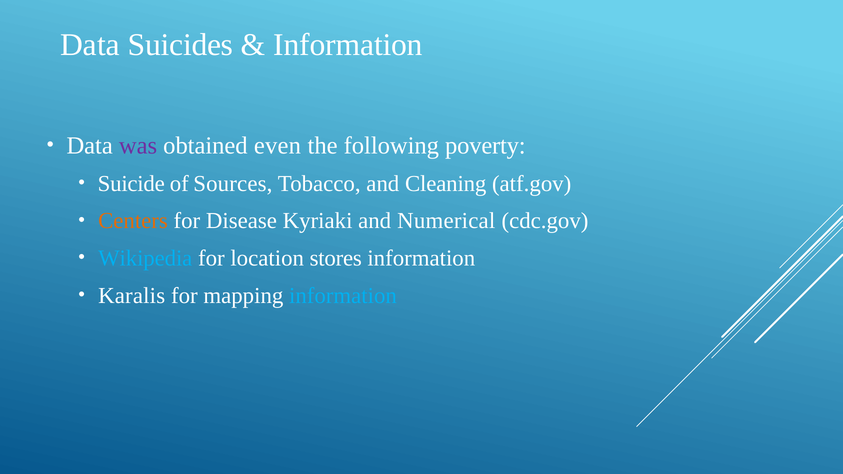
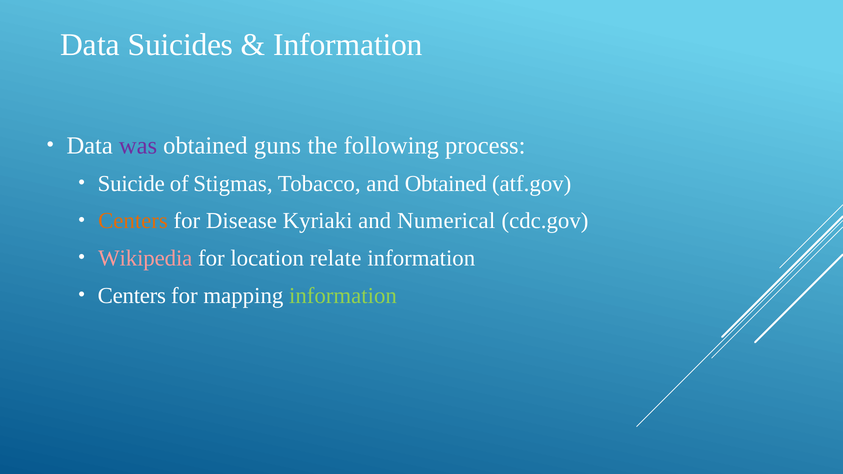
even: even -> guns
poverty: poverty -> process
Sources: Sources -> Stigmas
and Cleaning: Cleaning -> Obtained
Wikipedia colour: light blue -> pink
stores: stores -> relate
Karalis at (132, 296): Karalis -> Centers
information at (343, 296) colour: light blue -> light green
